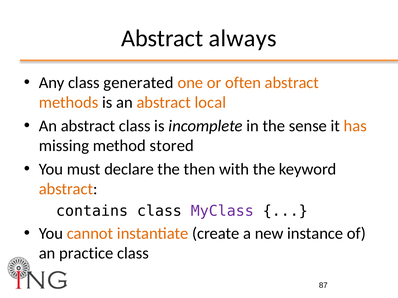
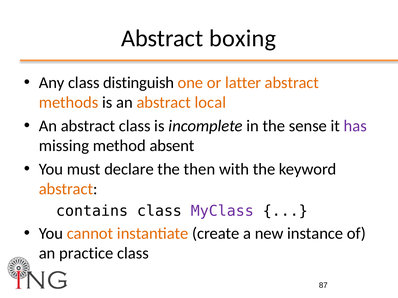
always: always -> boxing
generated: generated -> distinguish
often: often -> latter
has colour: orange -> purple
stored: stored -> absent
